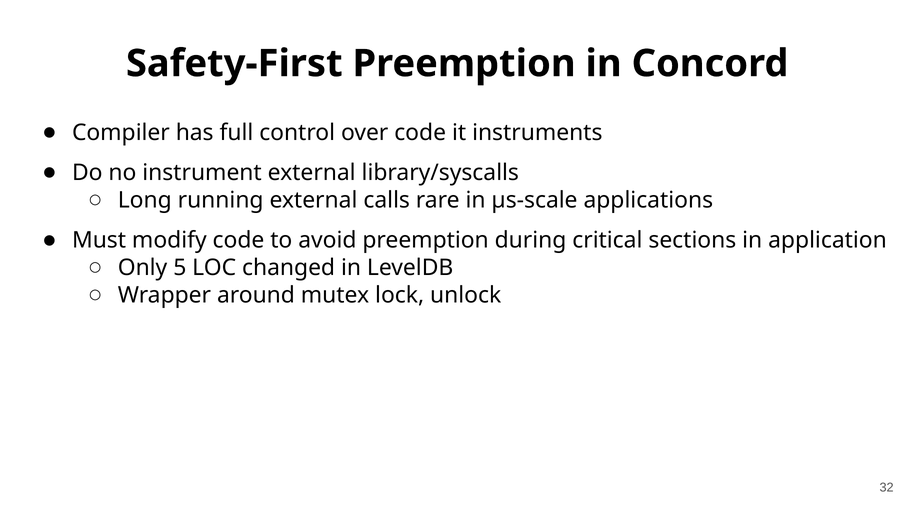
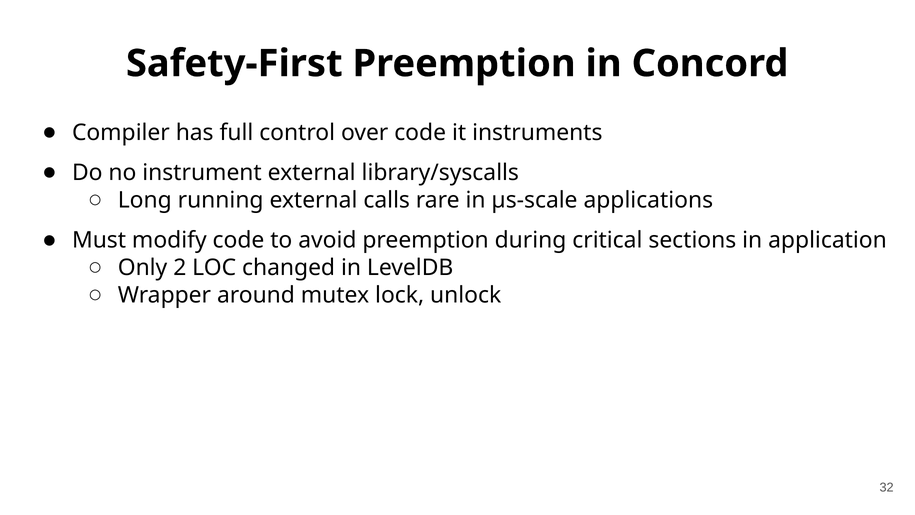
5: 5 -> 2
